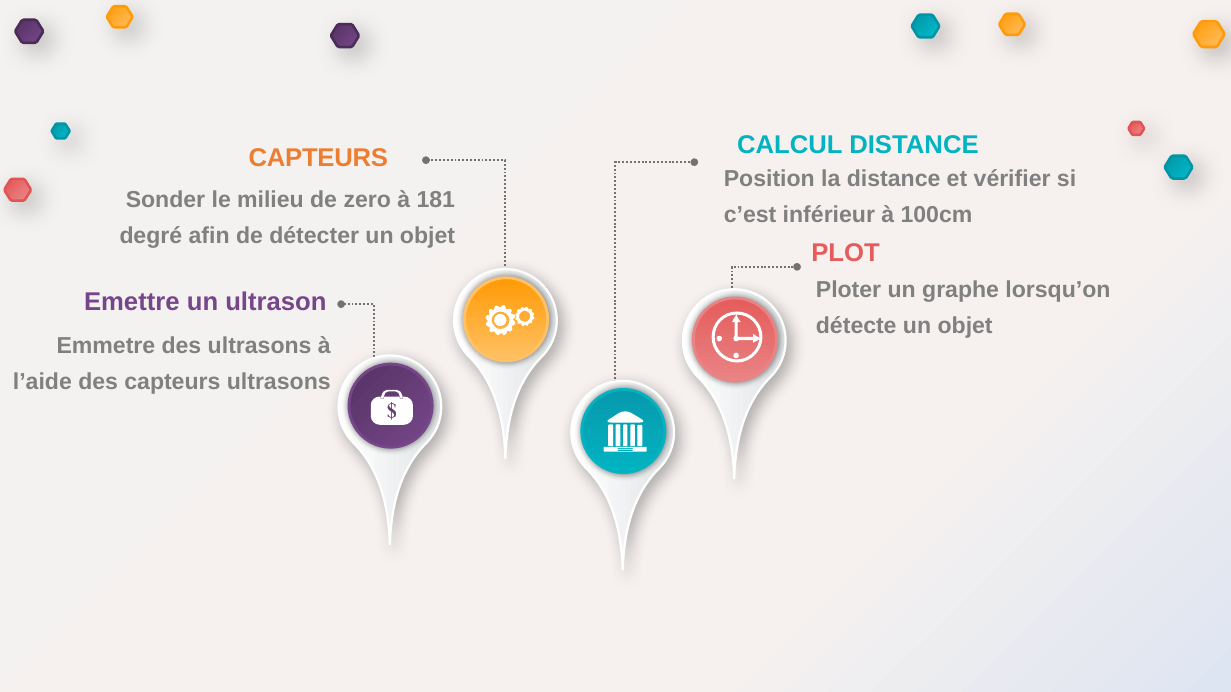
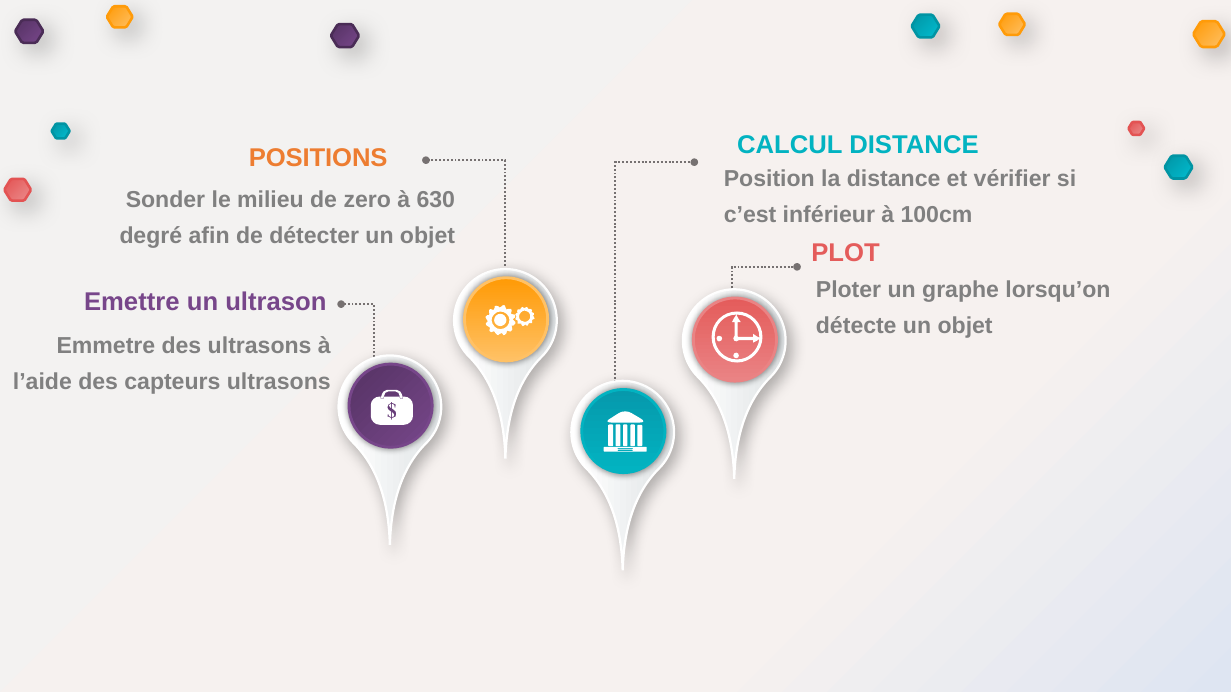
CAPTEURS at (318, 158): CAPTEURS -> POSITIONS
181: 181 -> 630
